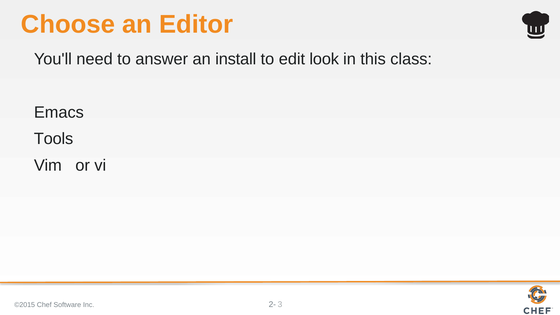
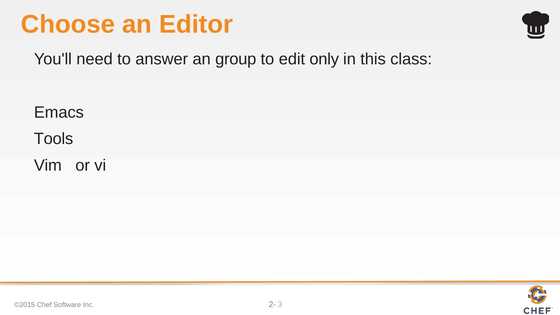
install: install -> group
look: look -> only
